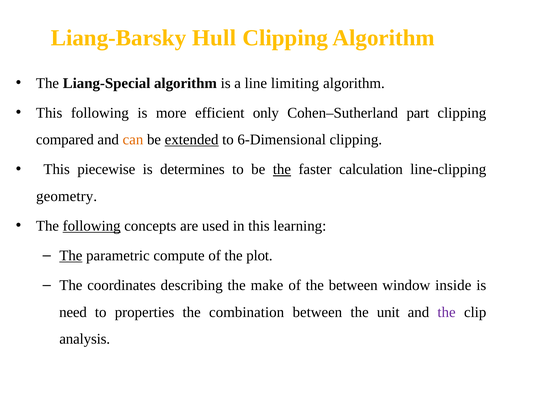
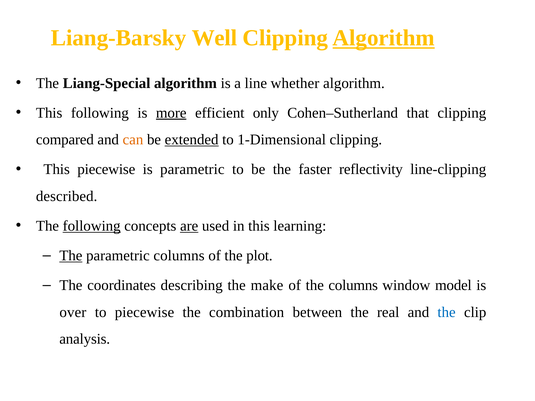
Hull: Hull -> Well
Algorithm at (384, 38) underline: none -> present
limiting: limiting -> whether
more underline: none -> present
part: part -> that
6-Dimensional: 6-Dimensional -> 1-Dimensional
is determines: determines -> parametric
the at (282, 169) underline: present -> none
calculation: calculation -> reflectivity
geometry: geometry -> described
are underline: none -> present
parametric compute: compute -> columns
the between: between -> columns
inside: inside -> model
need: need -> over
to properties: properties -> piecewise
unit: unit -> real
the at (447, 312) colour: purple -> blue
